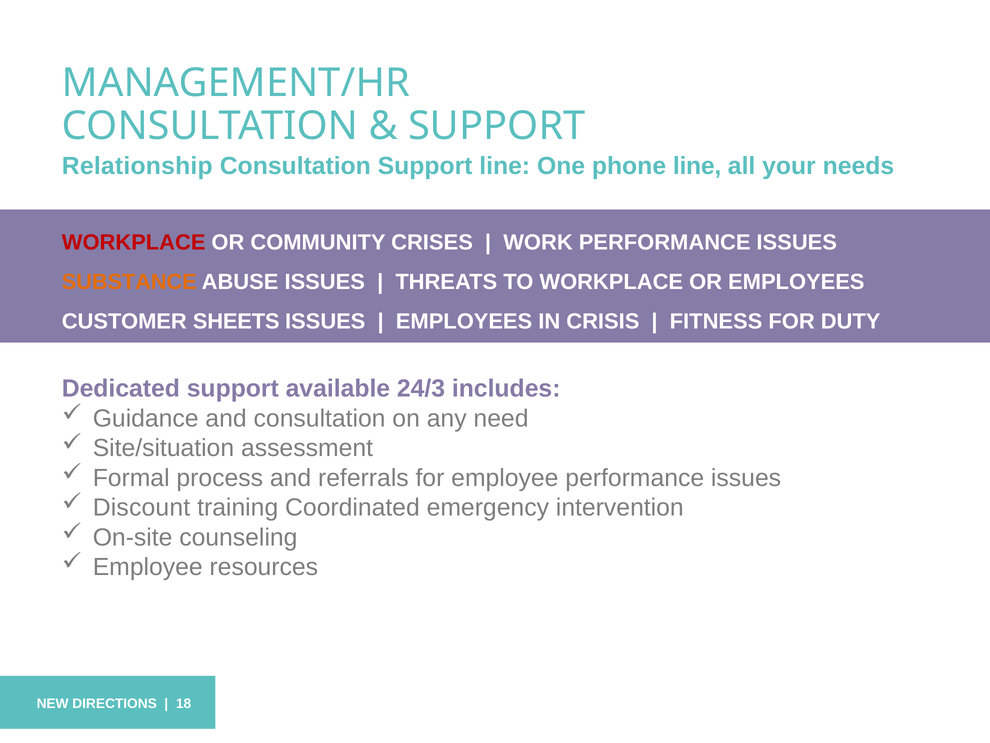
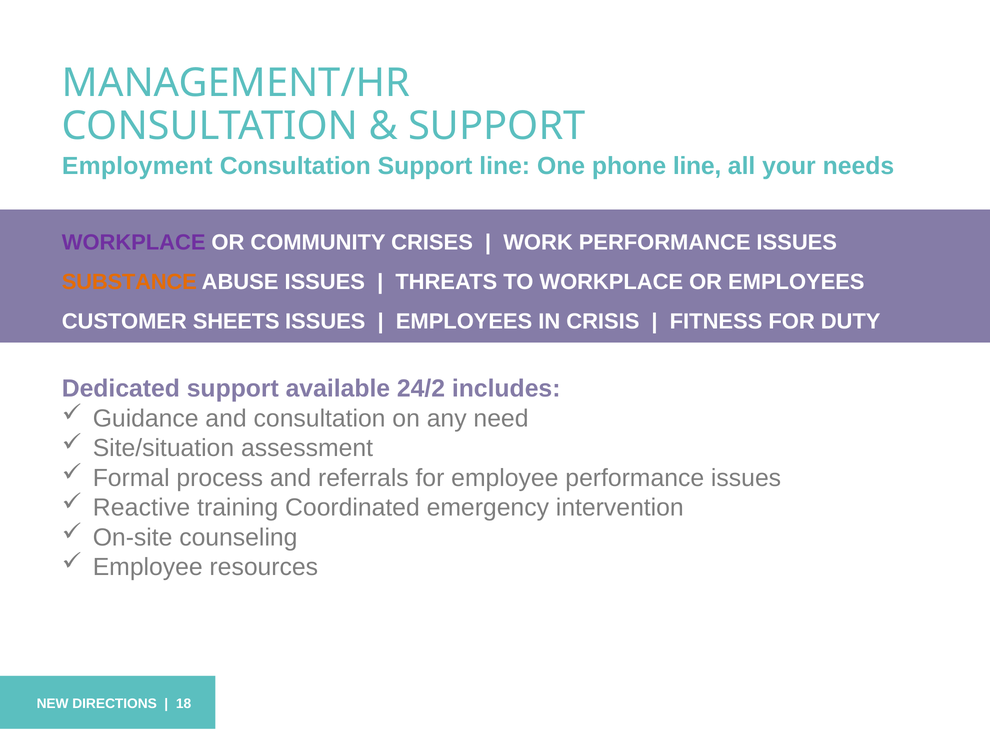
Relationship: Relationship -> Employment
WORKPLACE at (134, 242) colour: red -> purple
24/3: 24/3 -> 24/2
Discount: Discount -> Reactive
